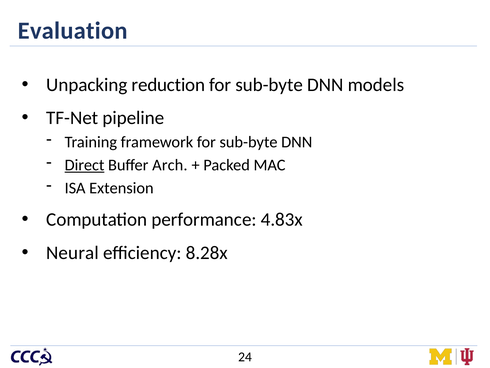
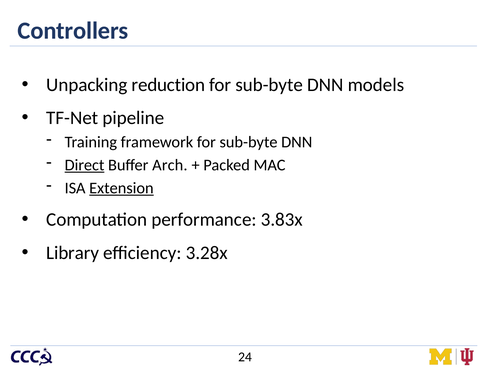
Evaluation: Evaluation -> Controllers
Extension underline: none -> present
4.83x: 4.83x -> 3.83x
Neural: Neural -> Library
8.28x: 8.28x -> 3.28x
